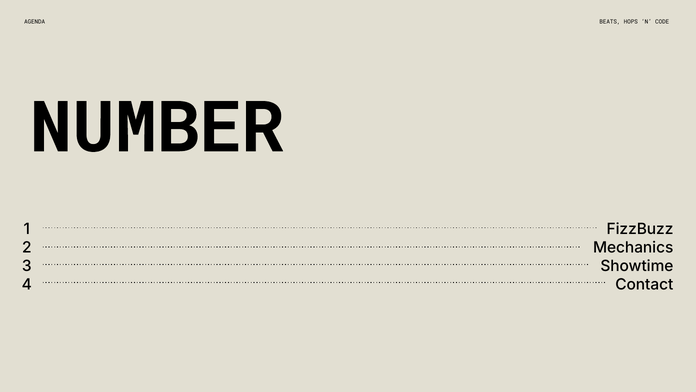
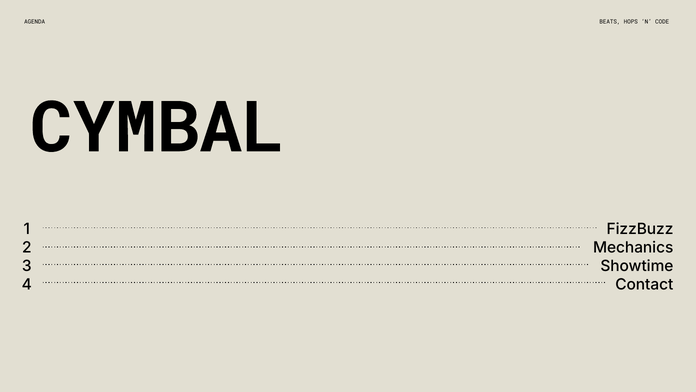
NUMBER: NUMBER -> CYMBAL
